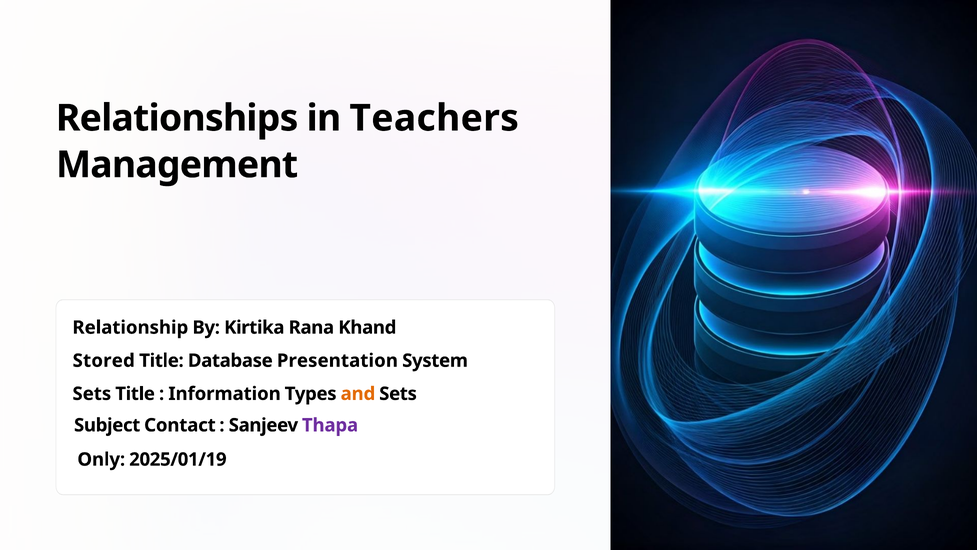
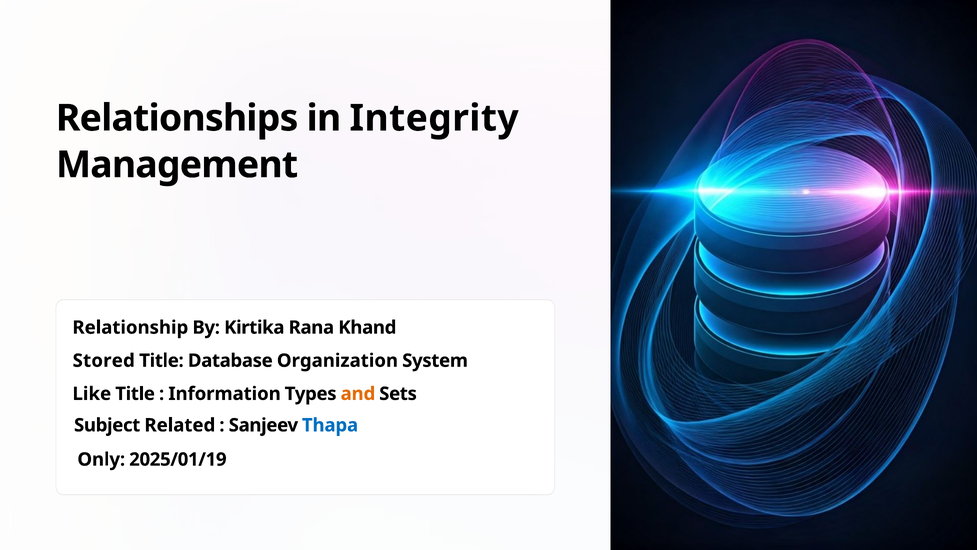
Teachers: Teachers -> Integrity
Presentation: Presentation -> Organization
Sets at (92, 393): Sets -> Like
Contact: Contact -> Related
Thapa colour: purple -> blue
